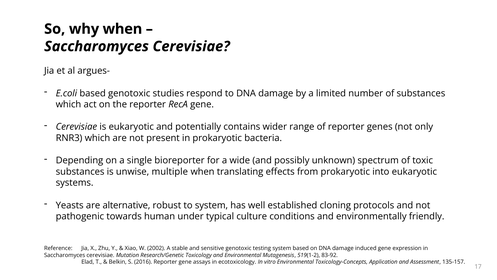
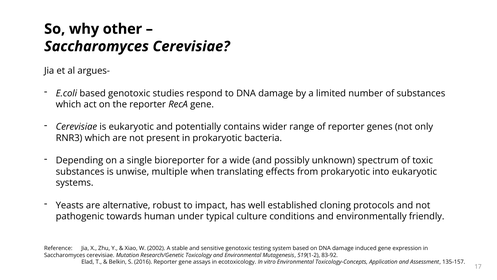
why when: when -> other
to system: system -> impact
